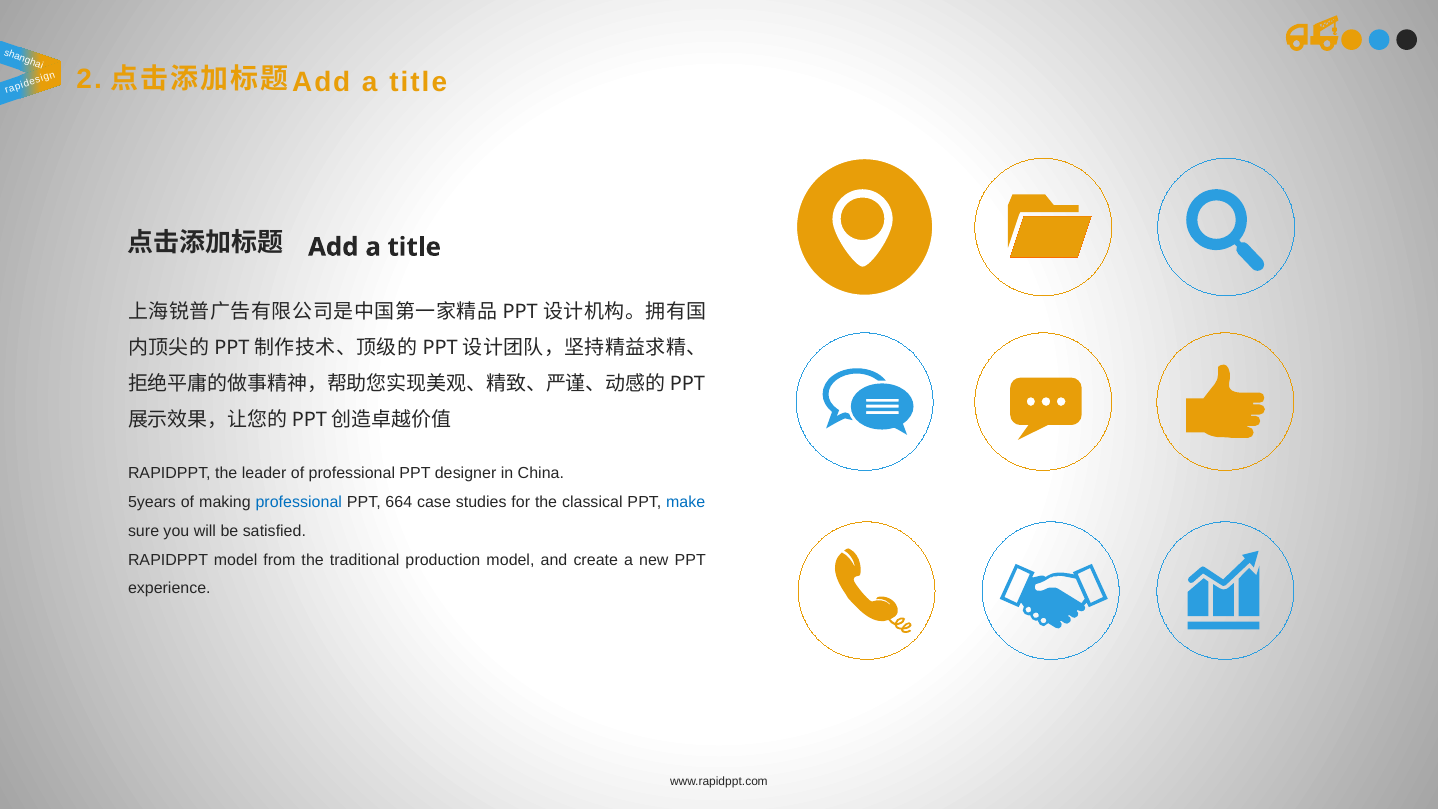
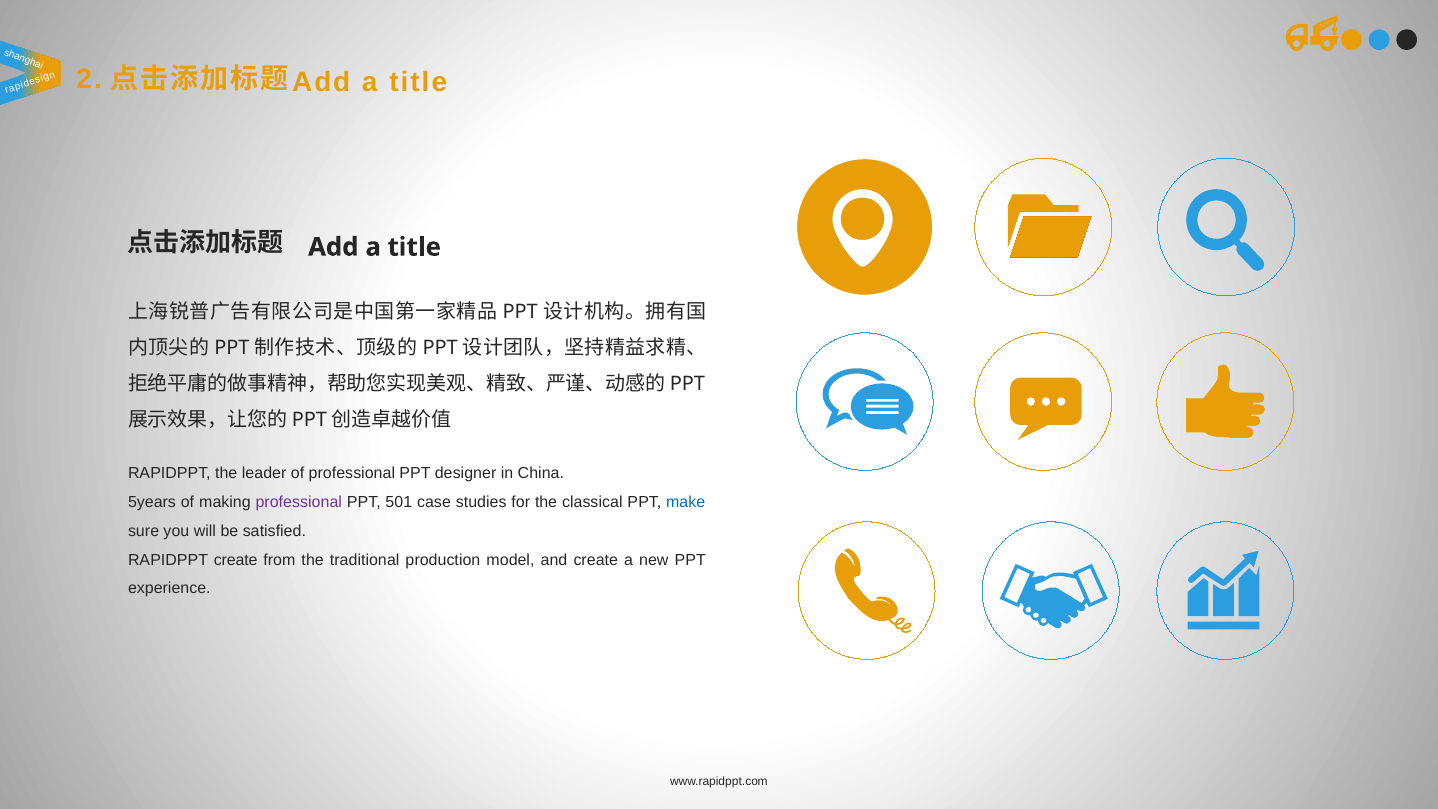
professional at (299, 502) colour: blue -> purple
664: 664 -> 501
RAPIDPPT model: model -> create
